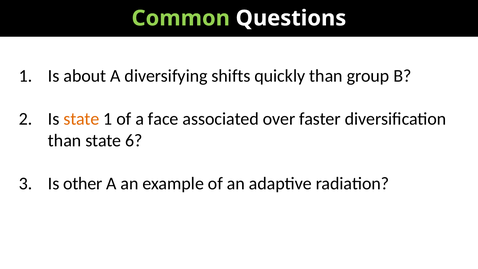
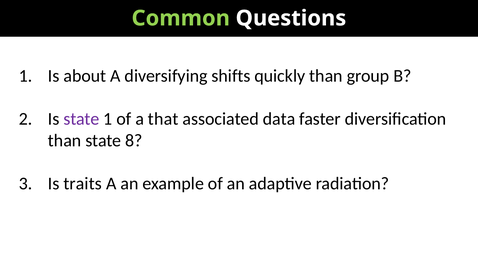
state at (81, 119) colour: orange -> purple
face: face -> that
over: over -> data
6: 6 -> 8
other: other -> traits
